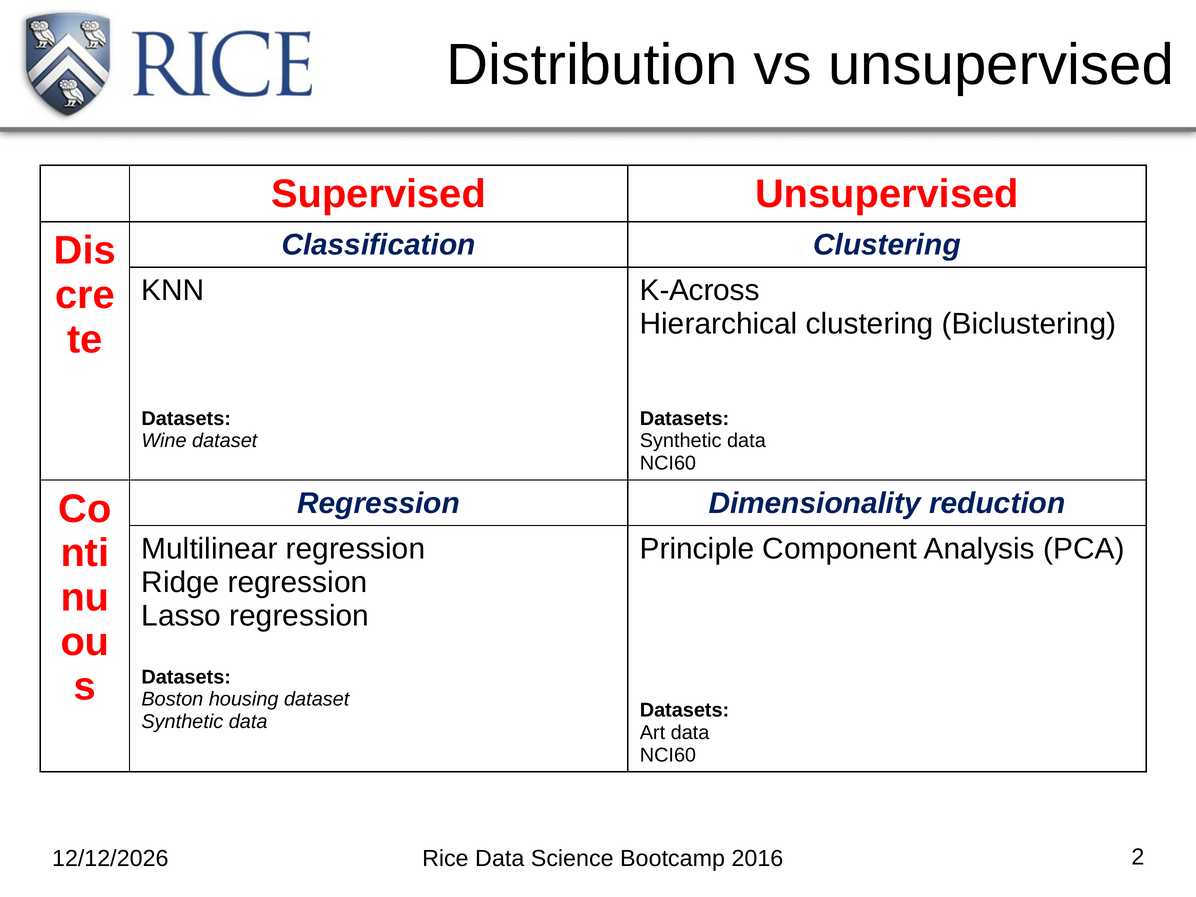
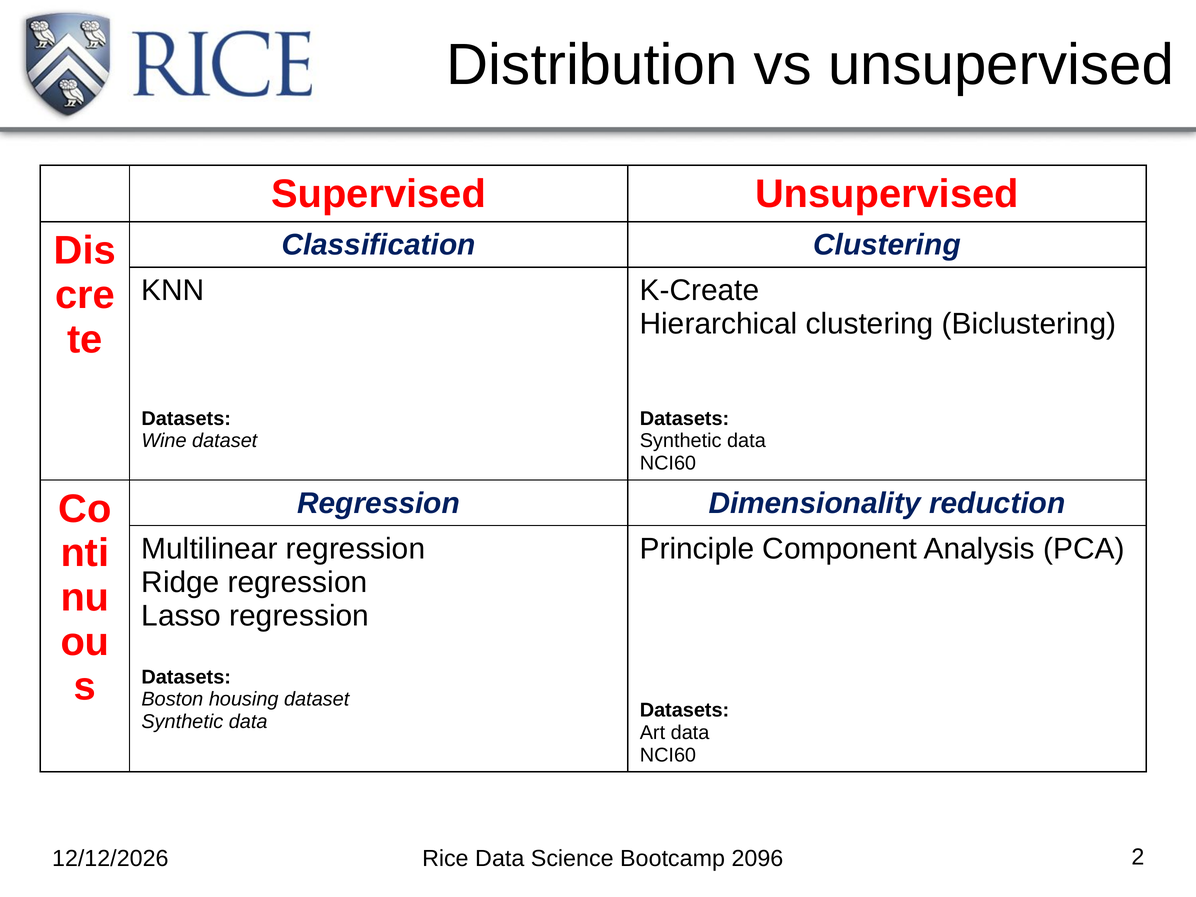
K-Across: K-Across -> K-Create
2016: 2016 -> 2096
